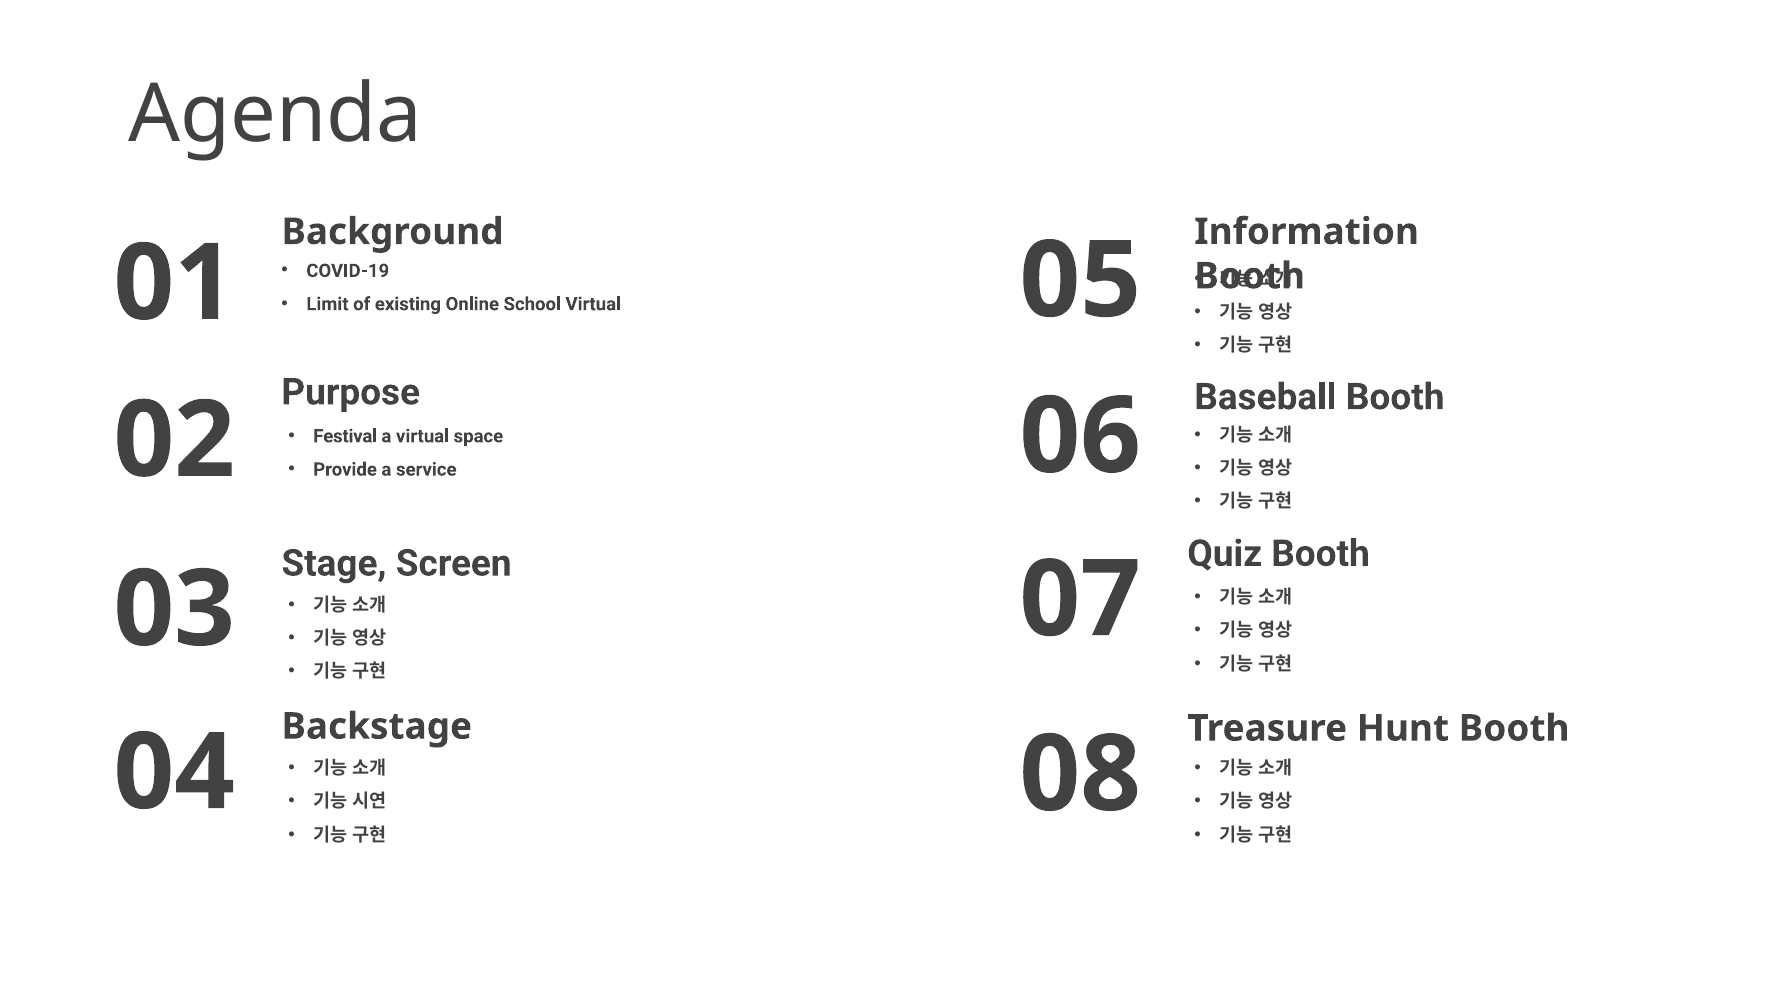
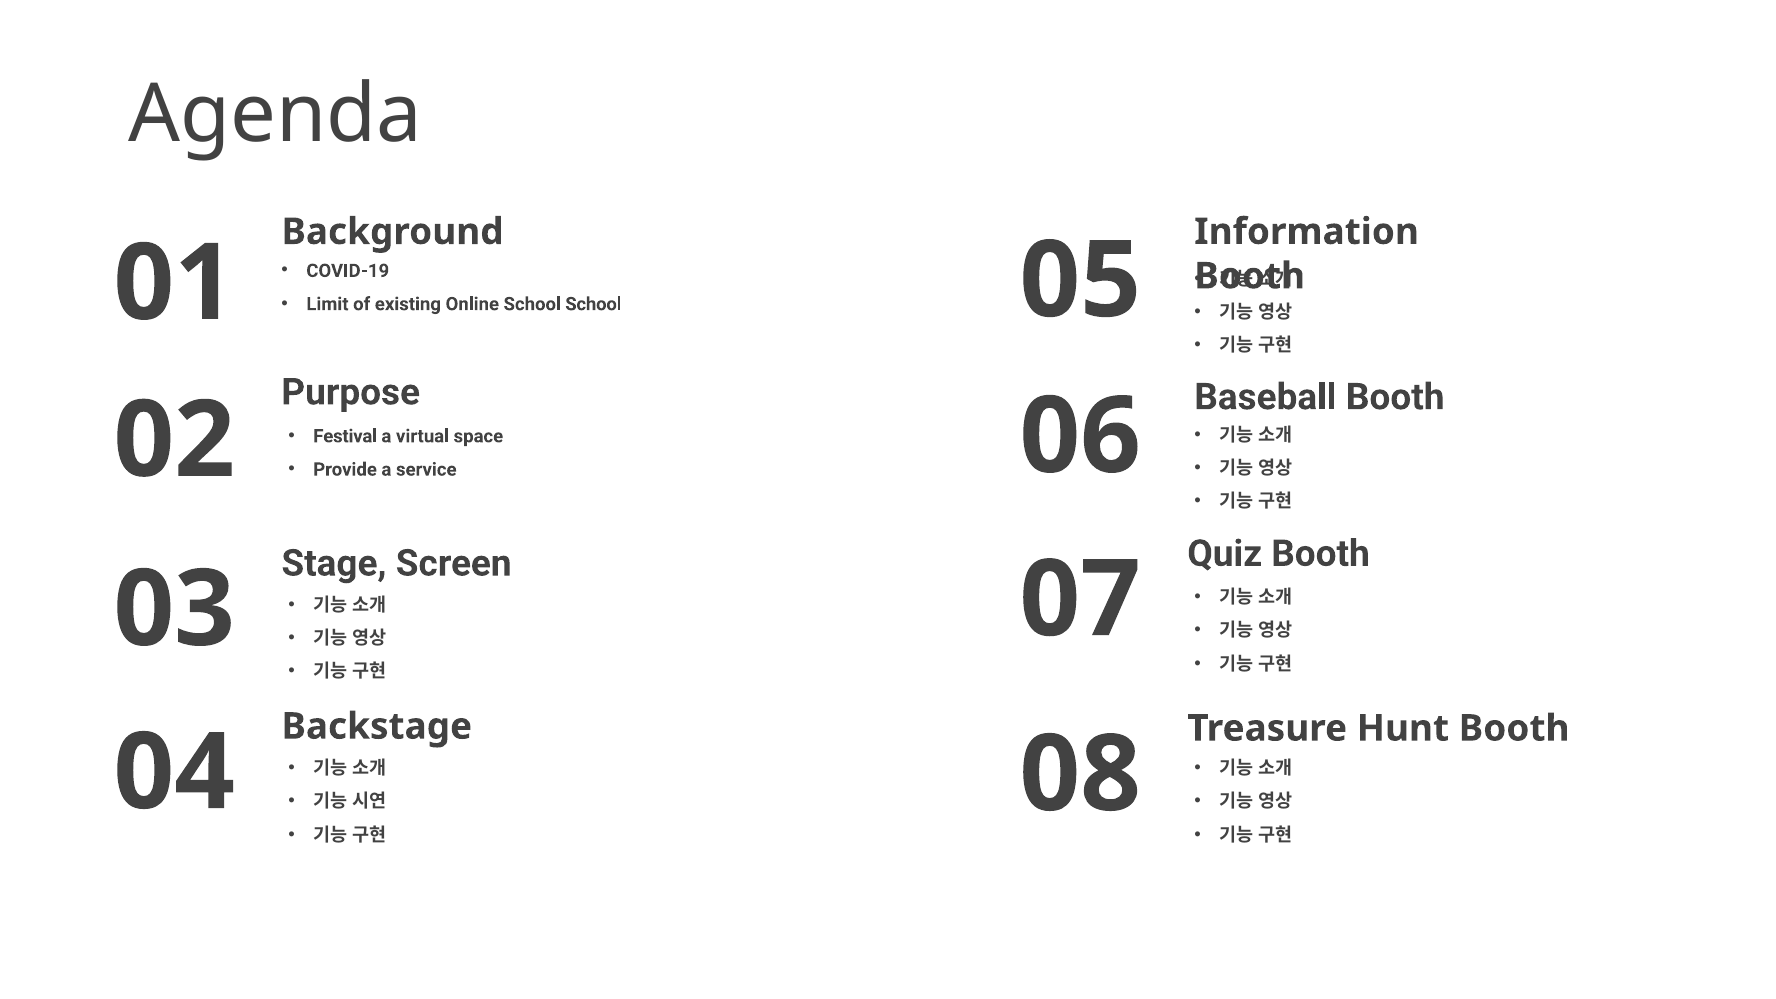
School Virtual: Virtual -> School
